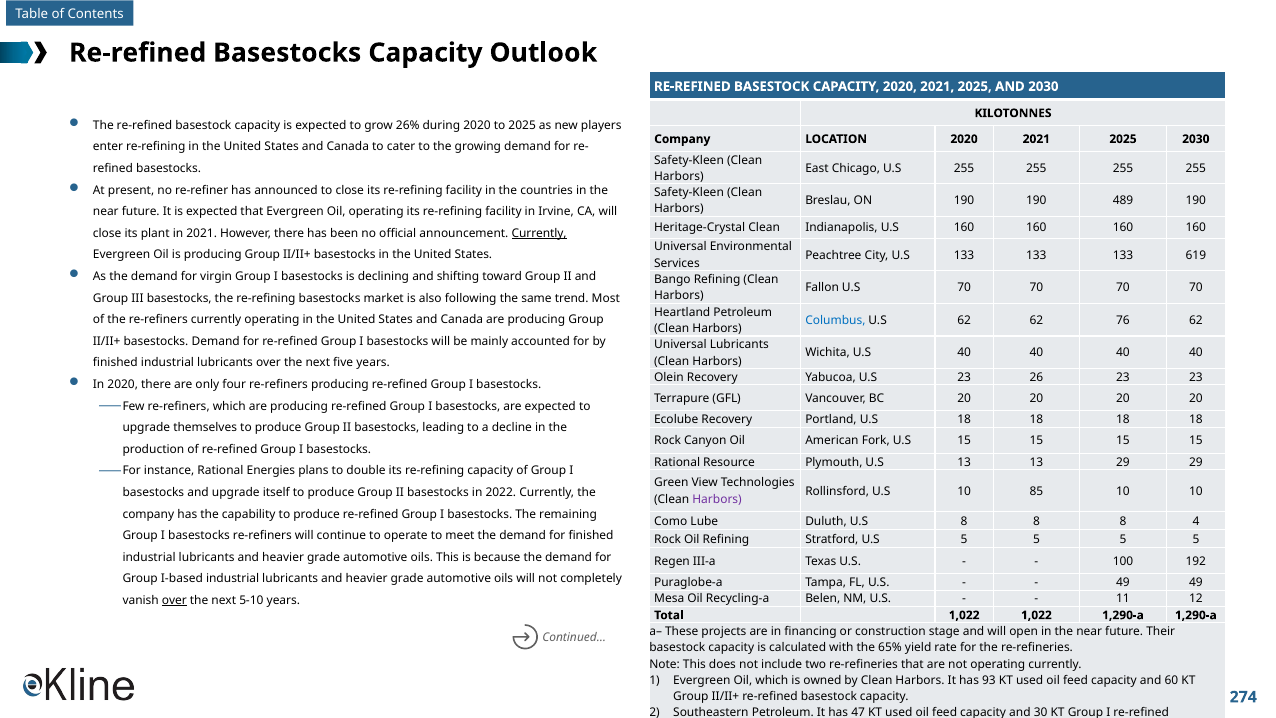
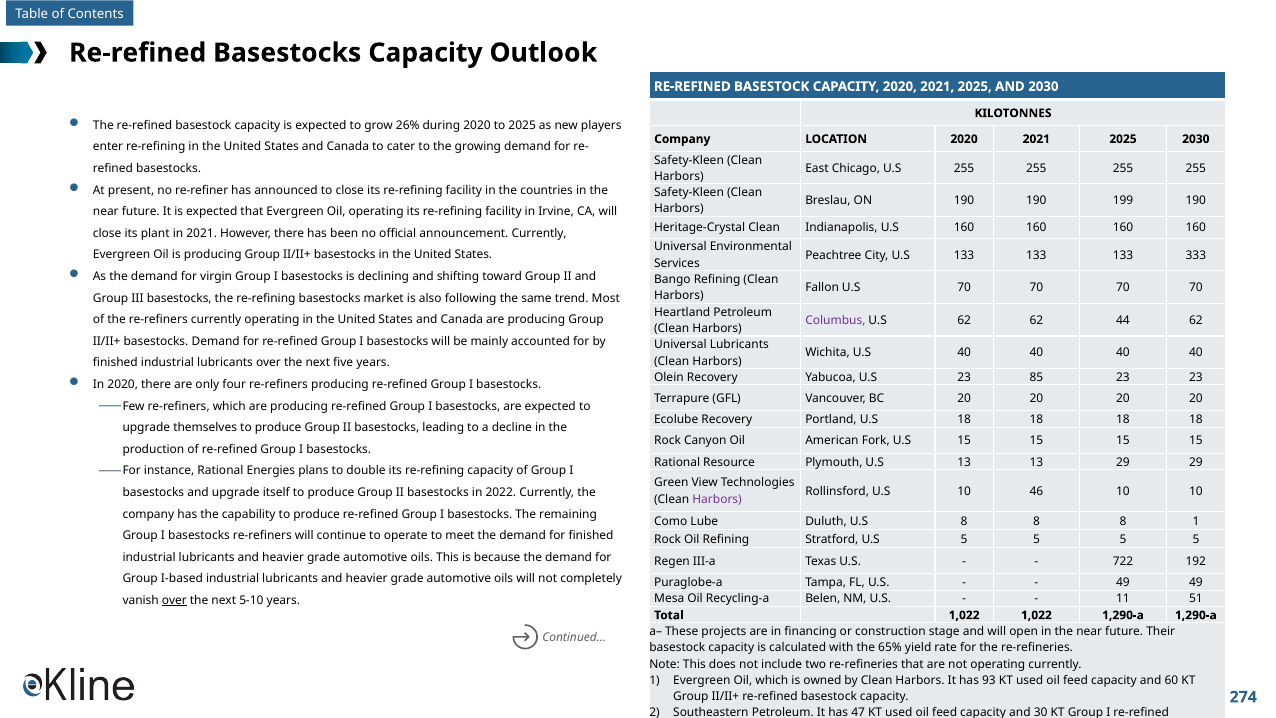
489: 489 -> 199
Currently at (539, 233) underline: present -> none
619: 619 -> 333
Columbus colour: blue -> purple
76: 76 -> 44
26: 26 -> 85
85: 85 -> 46
8 4: 4 -> 1
100: 100 -> 722
12: 12 -> 51
